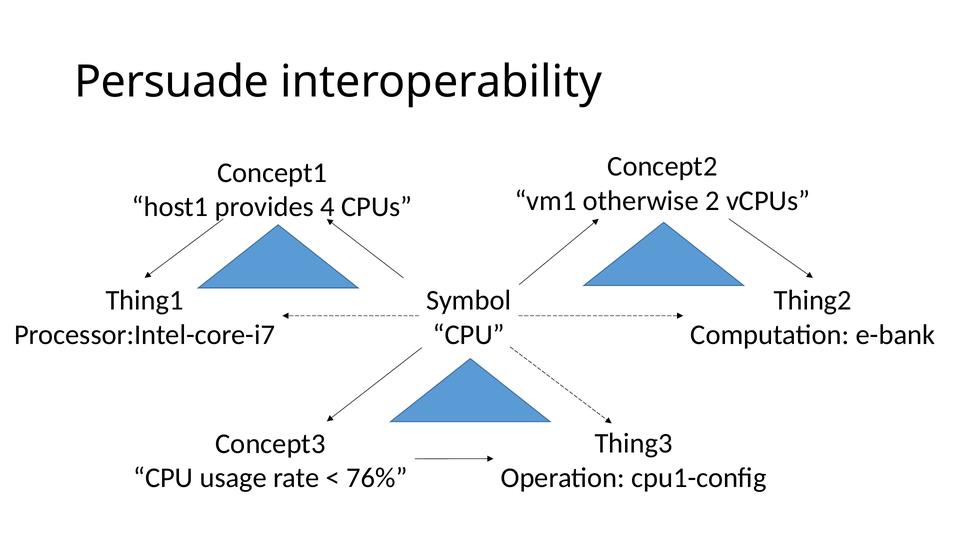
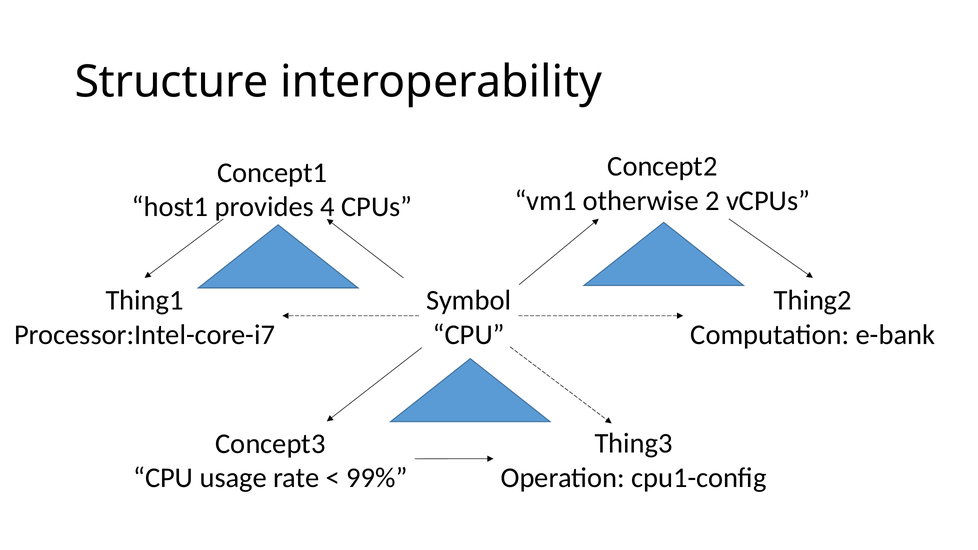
Persuade: Persuade -> Structure
76%: 76% -> 99%
